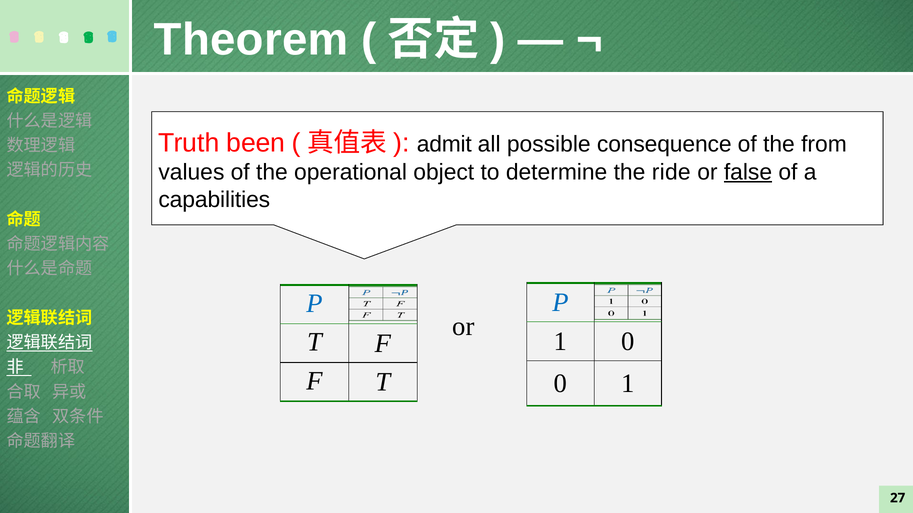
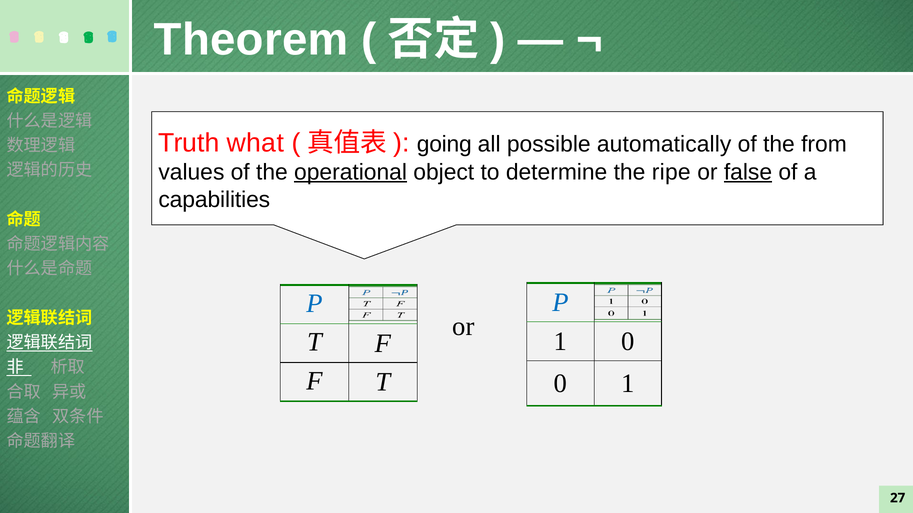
been: been -> what
admit: admit -> going
consequence: consequence -> automatically
operational underline: none -> present
ride: ride -> ripe
